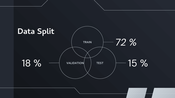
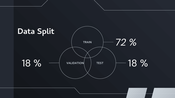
15 at (133, 64): 15 -> 18
